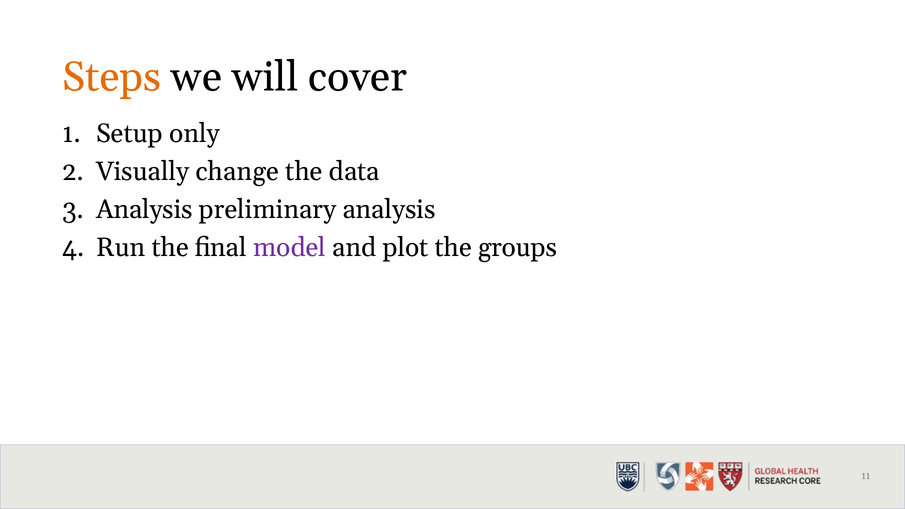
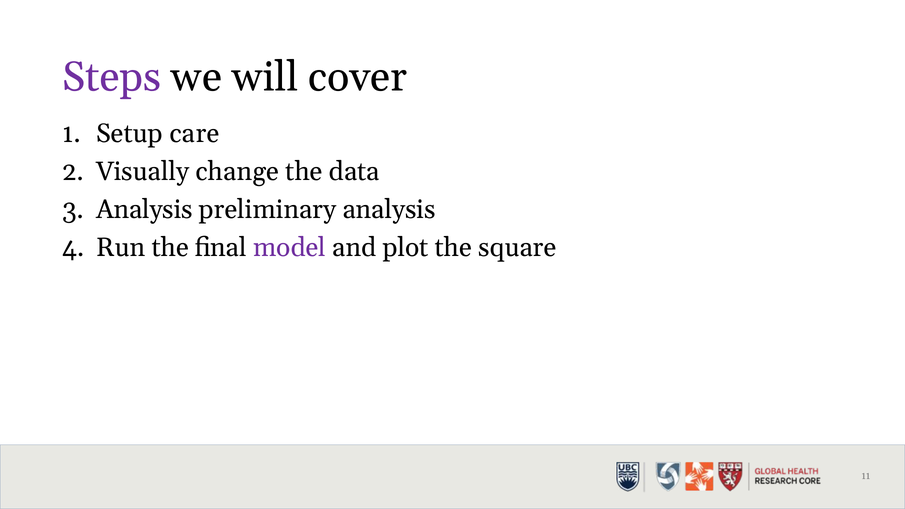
Steps colour: orange -> purple
only: only -> care
groups: groups -> square
